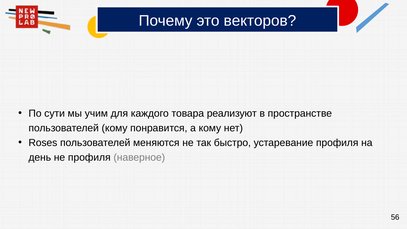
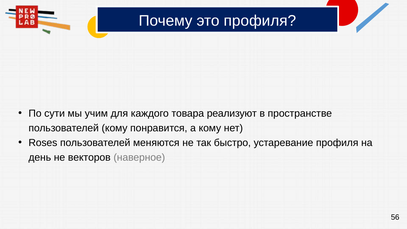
это векторов: векторов -> профиля
не профиля: профиля -> векторов
